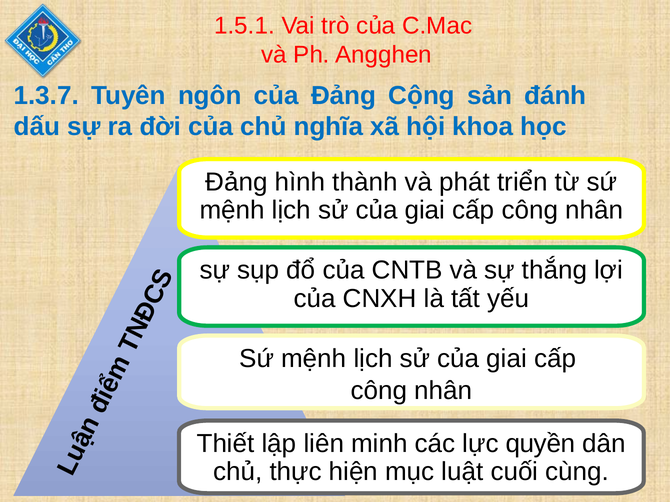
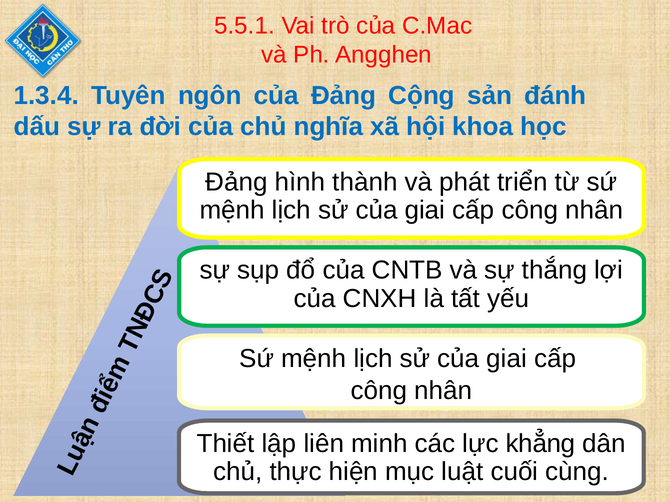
1.5.1: 1.5.1 -> 5.5.1
1.3.7: 1.3.7 -> 1.3.4
quyền: quyền -> khẳng
